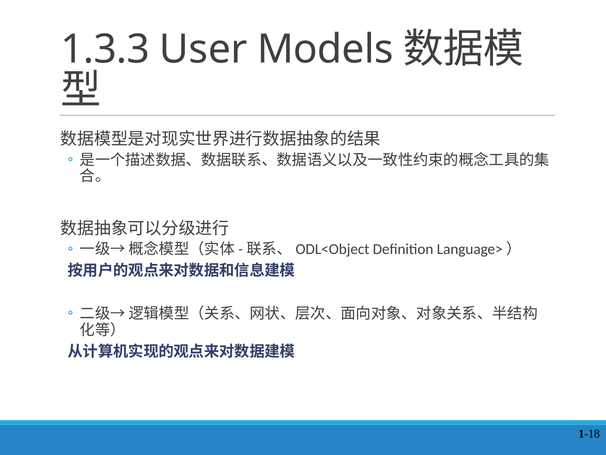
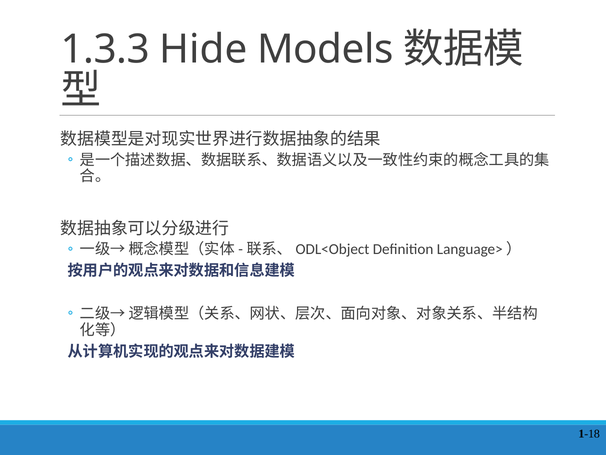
User: User -> Hide
